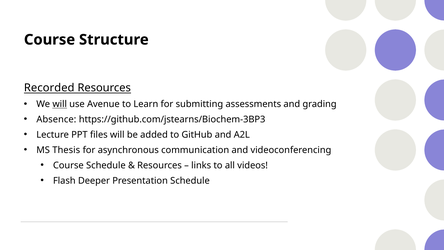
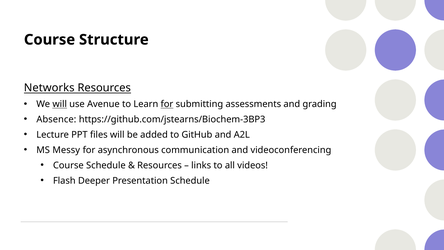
Recorded: Recorded -> Networks
for at (167, 104) underline: none -> present
Thesis: Thesis -> Messy
